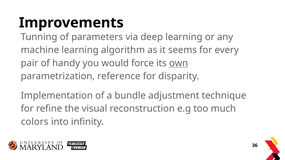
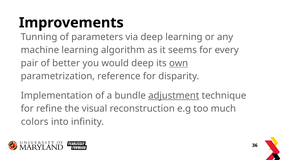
handy: handy -> better
would force: force -> deep
adjustment underline: none -> present
